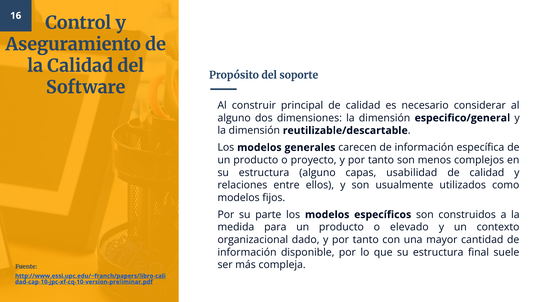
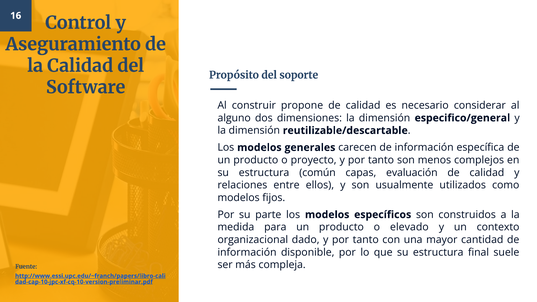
principal: principal -> propone
estructura alguno: alguno -> común
usabilidad: usabilidad -> evaluación
